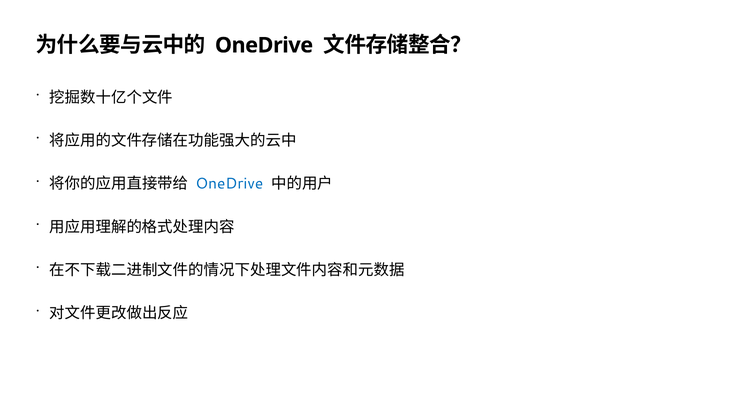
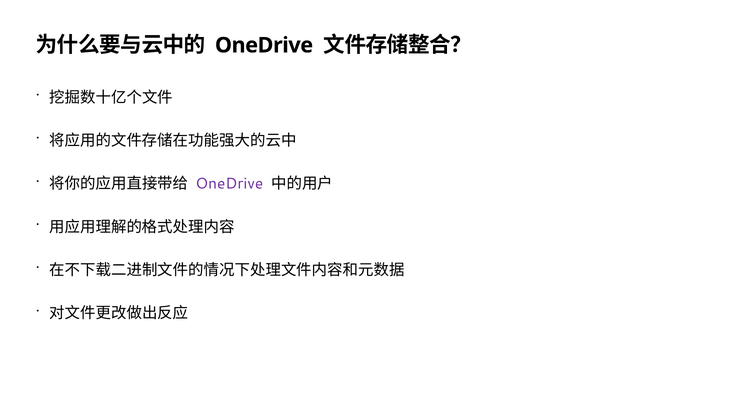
OneDrive at (229, 184) colour: blue -> purple
